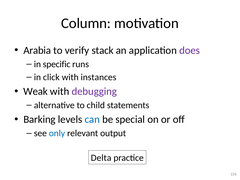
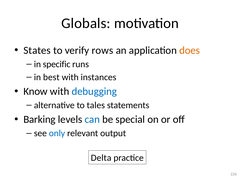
Column: Column -> Globals
Arabia: Arabia -> States
stack: stack -> rows
does colour: purple -> orange
click: click -> best
Weak: Weak -> Know
debugging colour: purple -> blue
child: child -> tales
